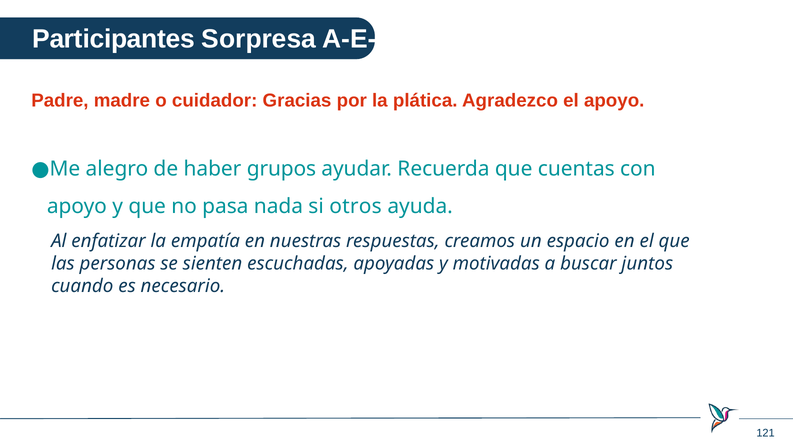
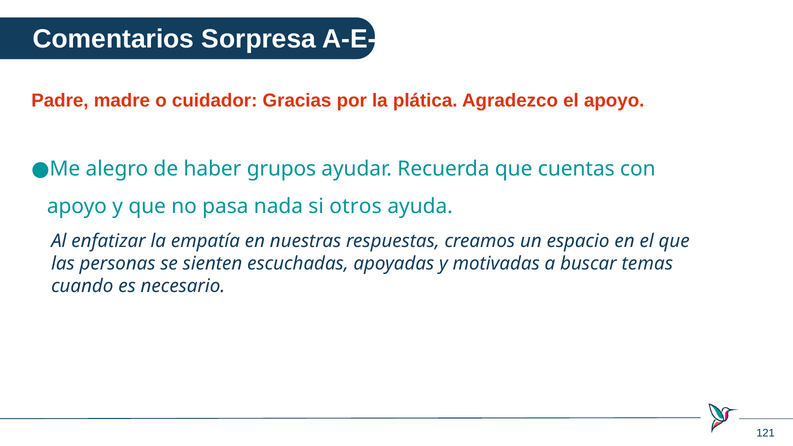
Participantes: Participantes -> Comentarios
juntos: juntos -> temas
